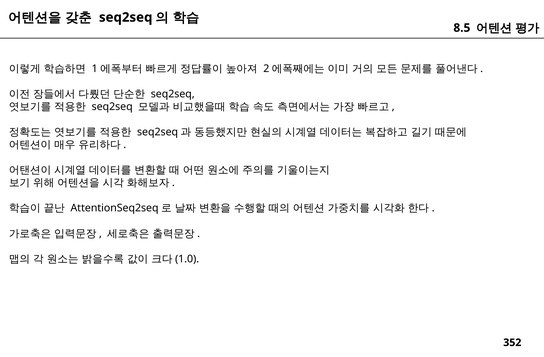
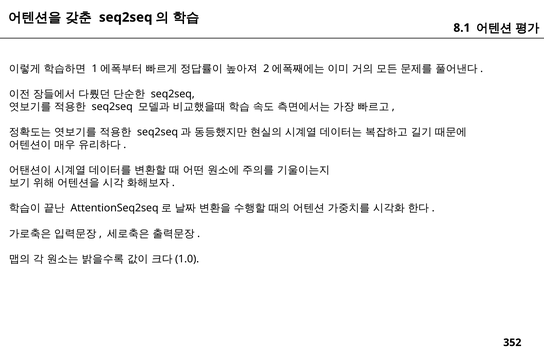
8.5: 8.5 -> 8.1
